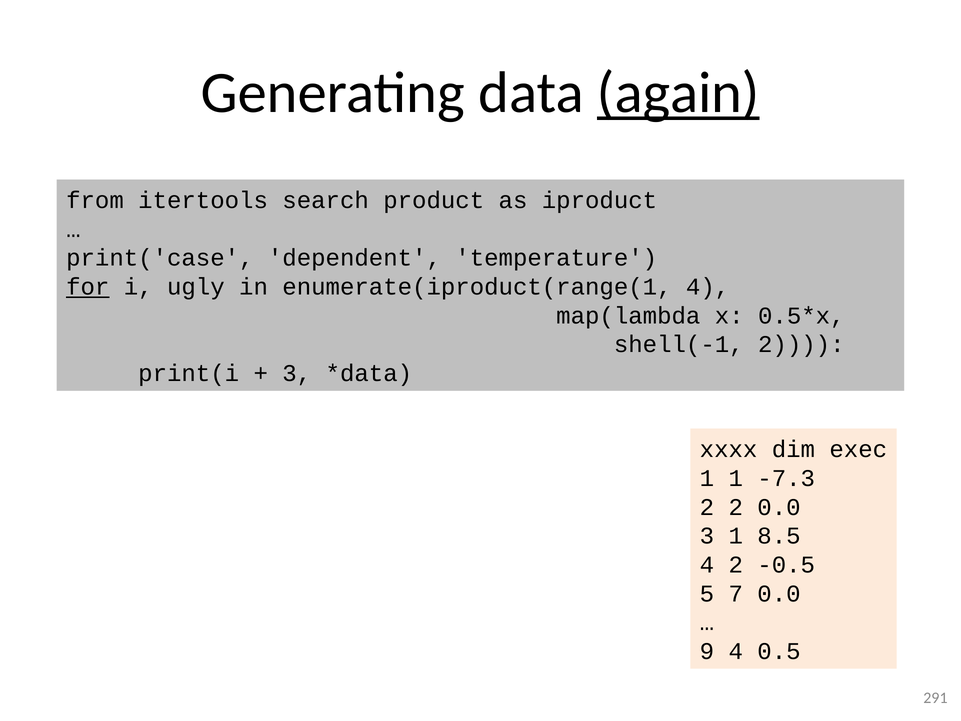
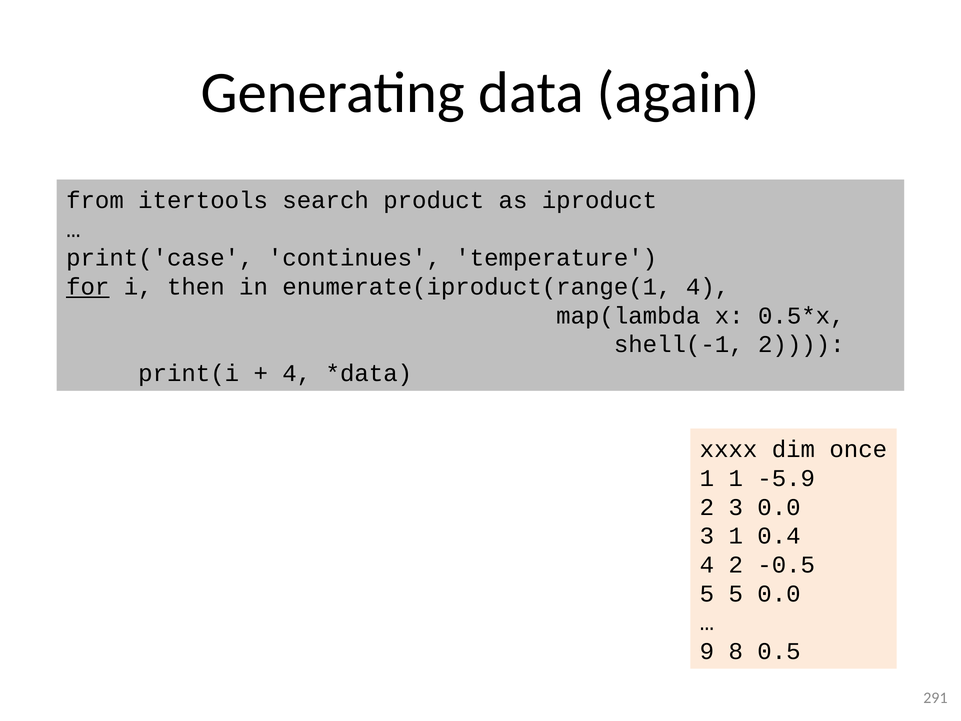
again underline: present -> none
dependent: dependent -> continues
ugly: ugly -> then
3 at (297, 373): 3 -> 4
exec: exec -> once
-7.3: -7.3 -> -5.9
2 2: 2 -> 3
8.5: 8.5 -> 0.4
5 7: 7 -> 5
9 4: 4 -> 8
